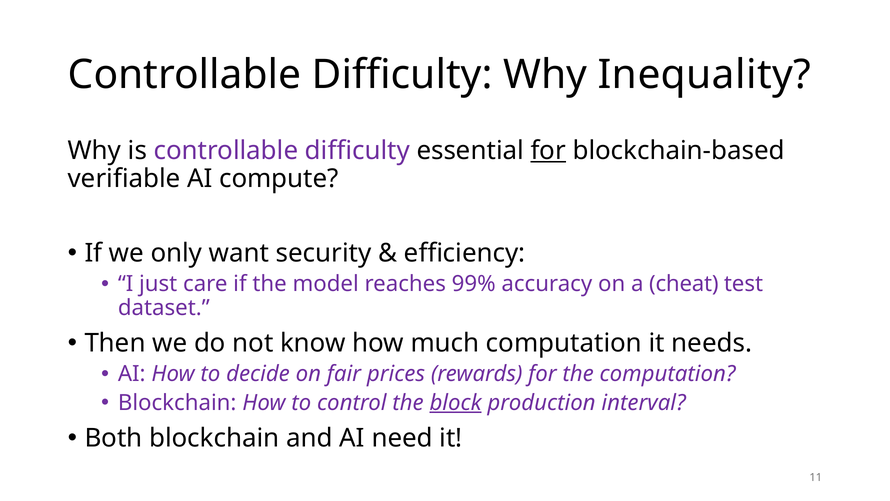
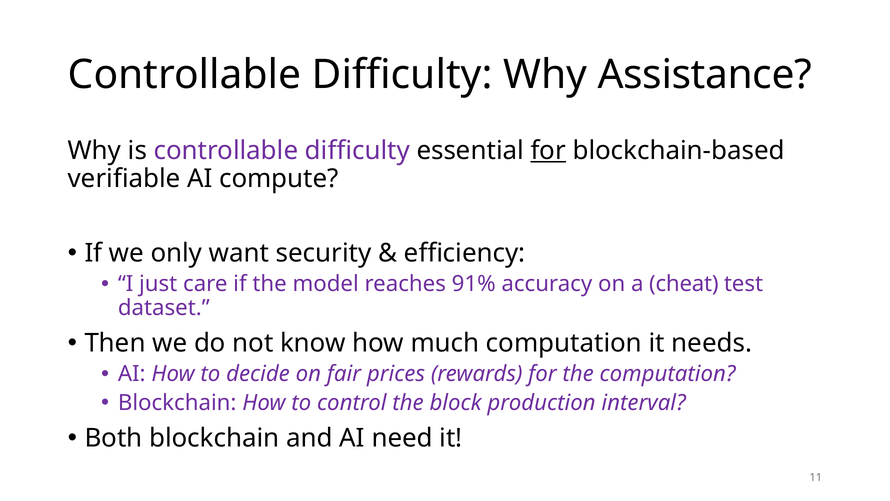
Inequality: Inequality -> Assistance
99%: 99% -> 91%
block underline: present -> none
